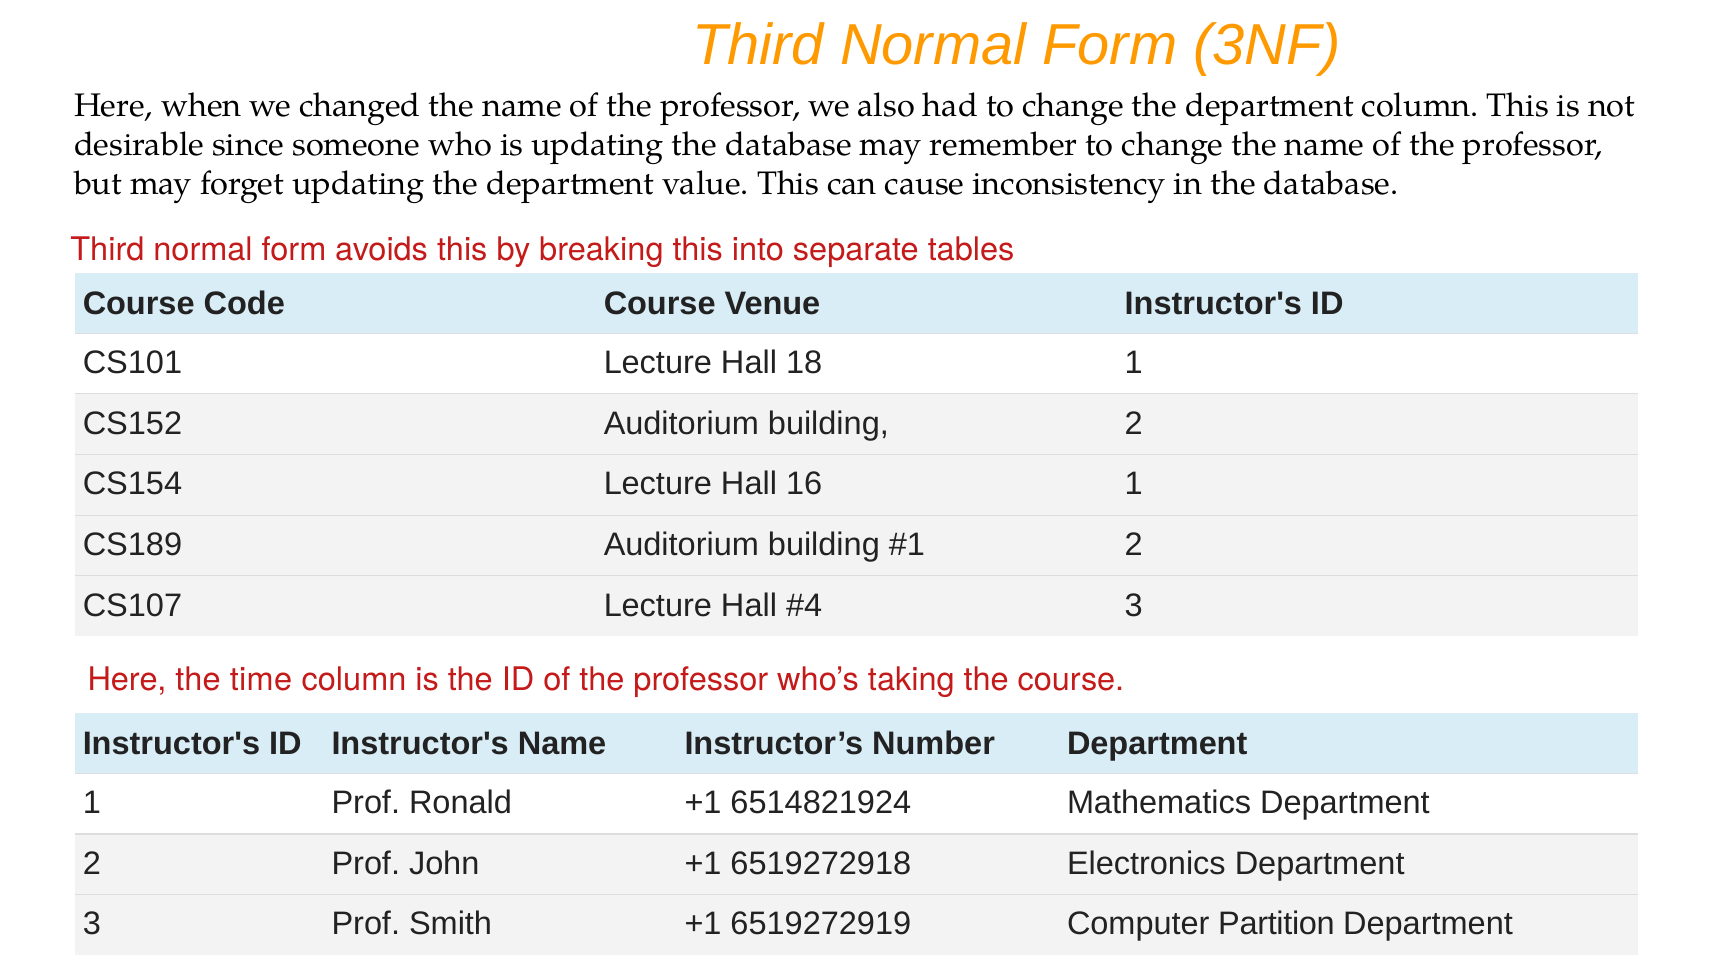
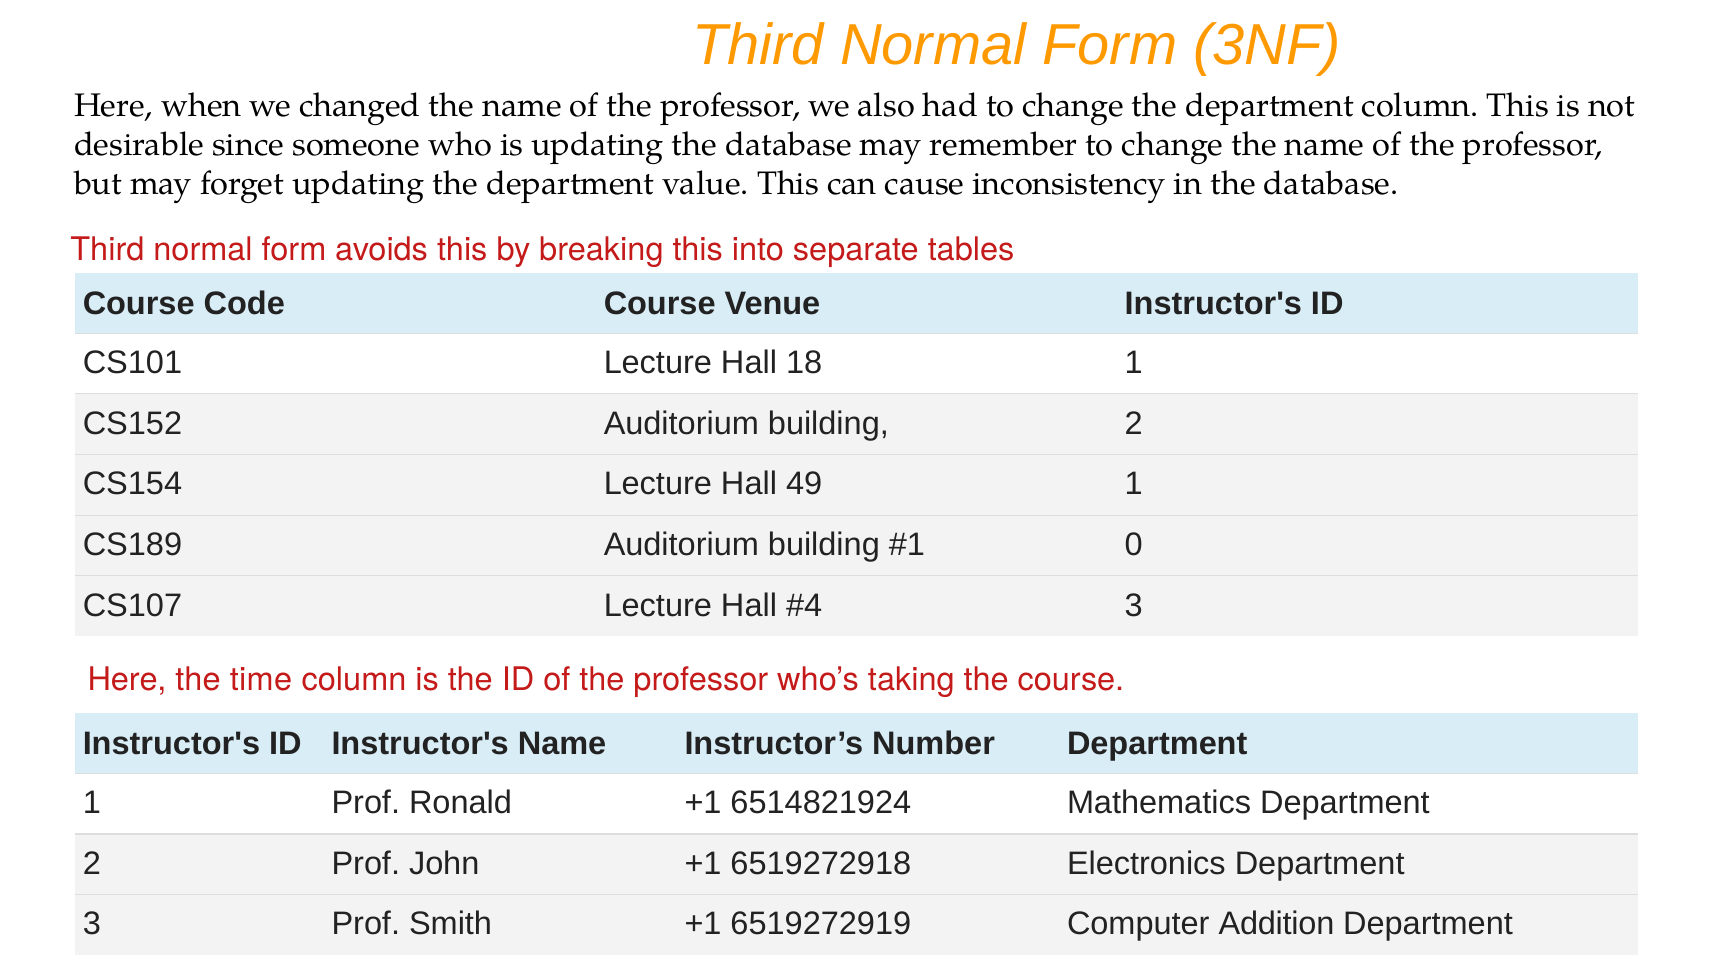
16: 16 -> 49
2 at (1134, 545): 2 -> 0
Partition: Partition -> Addition
